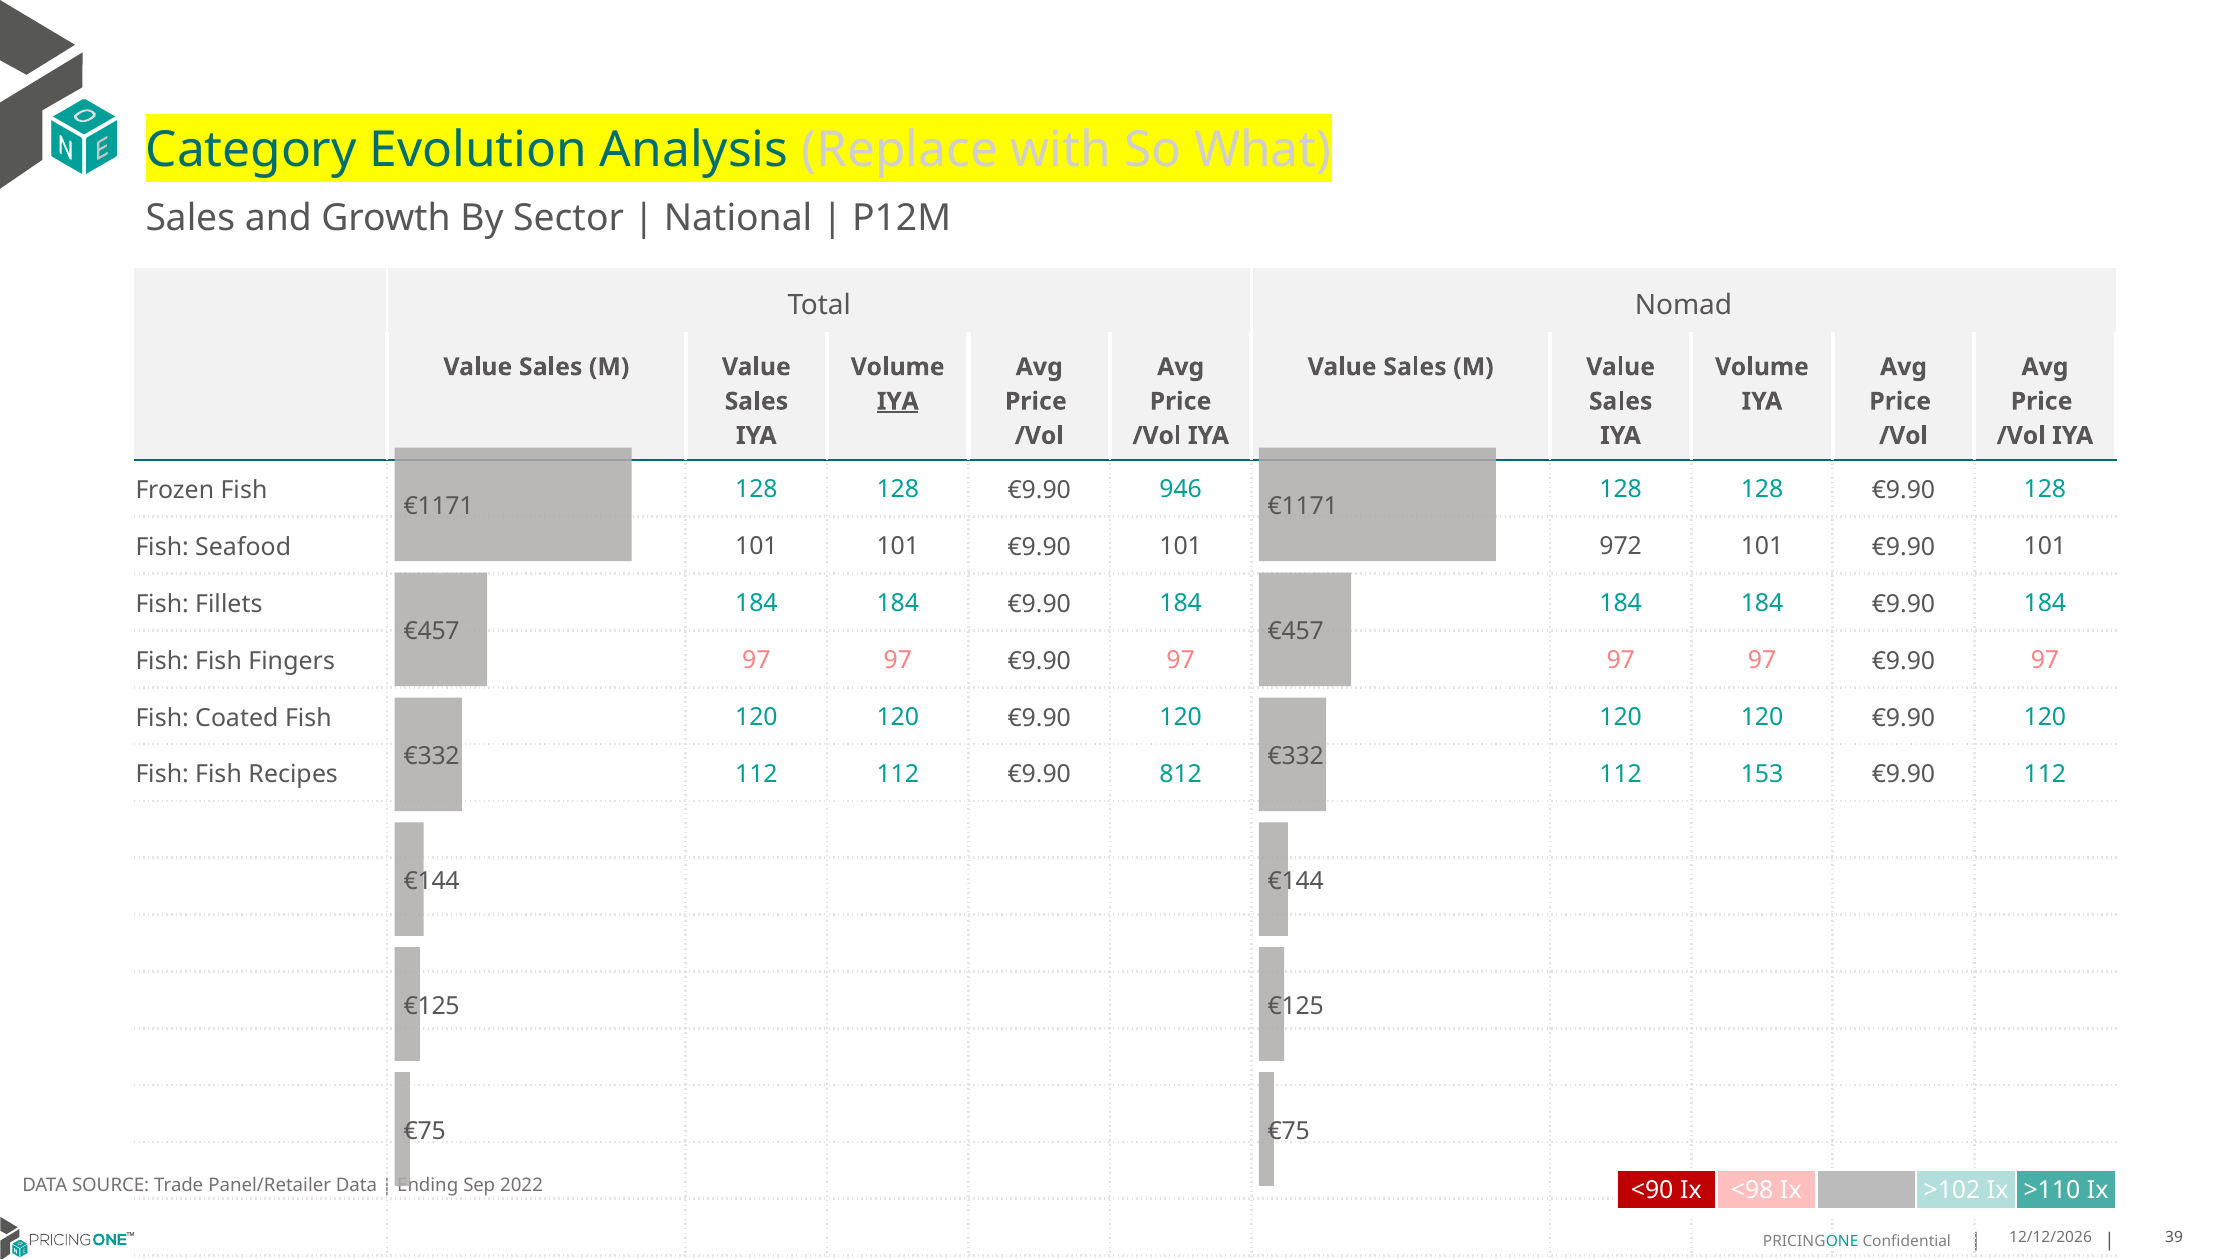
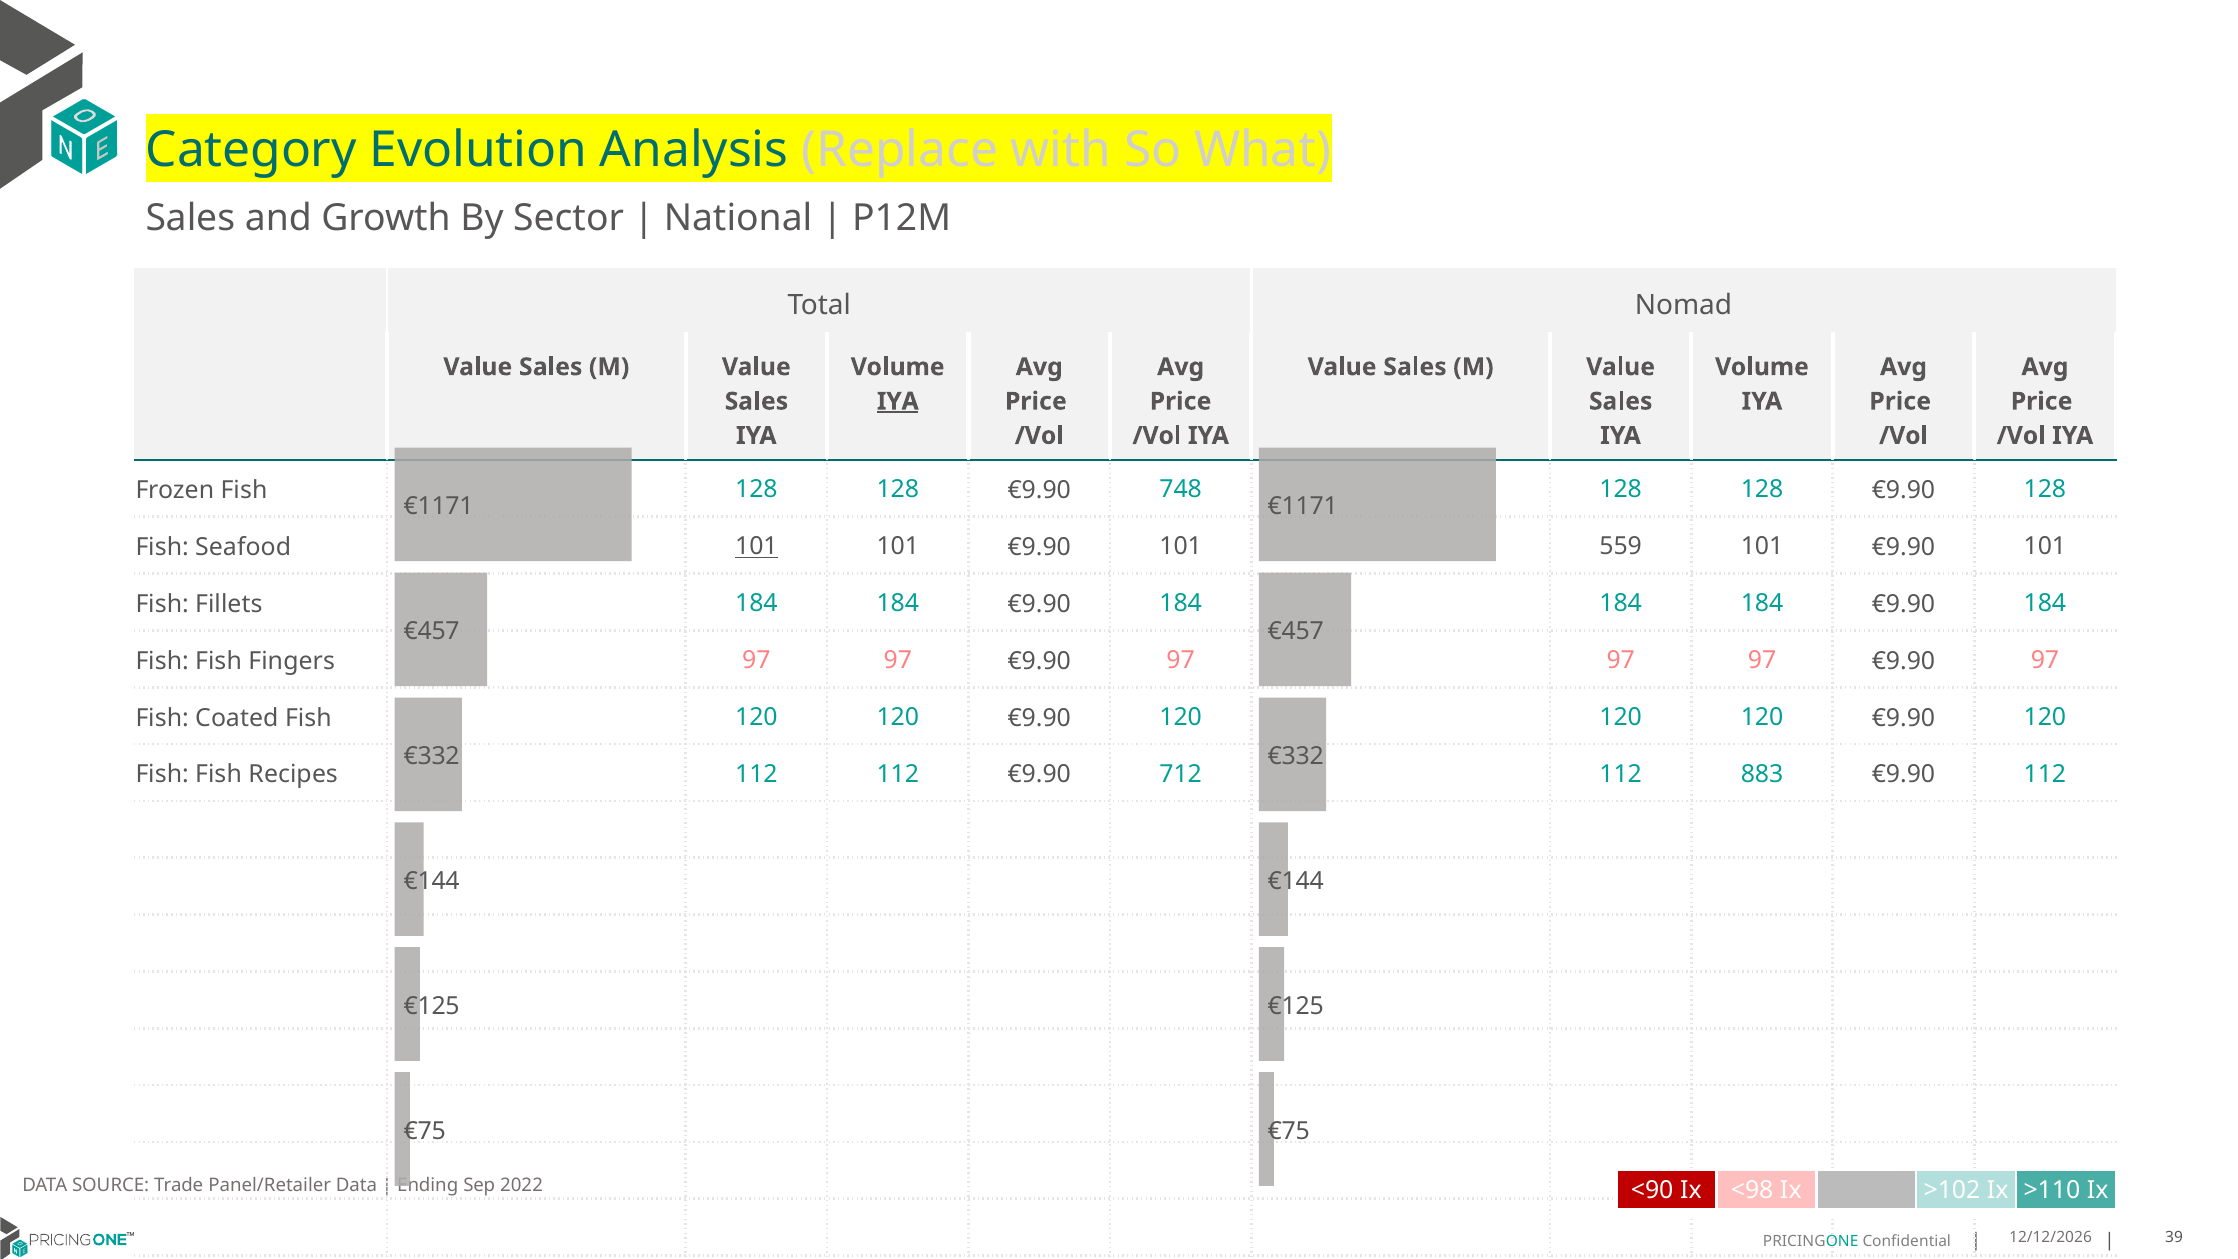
946: 946 -> 748
101 at (756, 547) underline: none -> present
972: 972 -> 559
812: 812 -> 712
153: 153 -> 883
